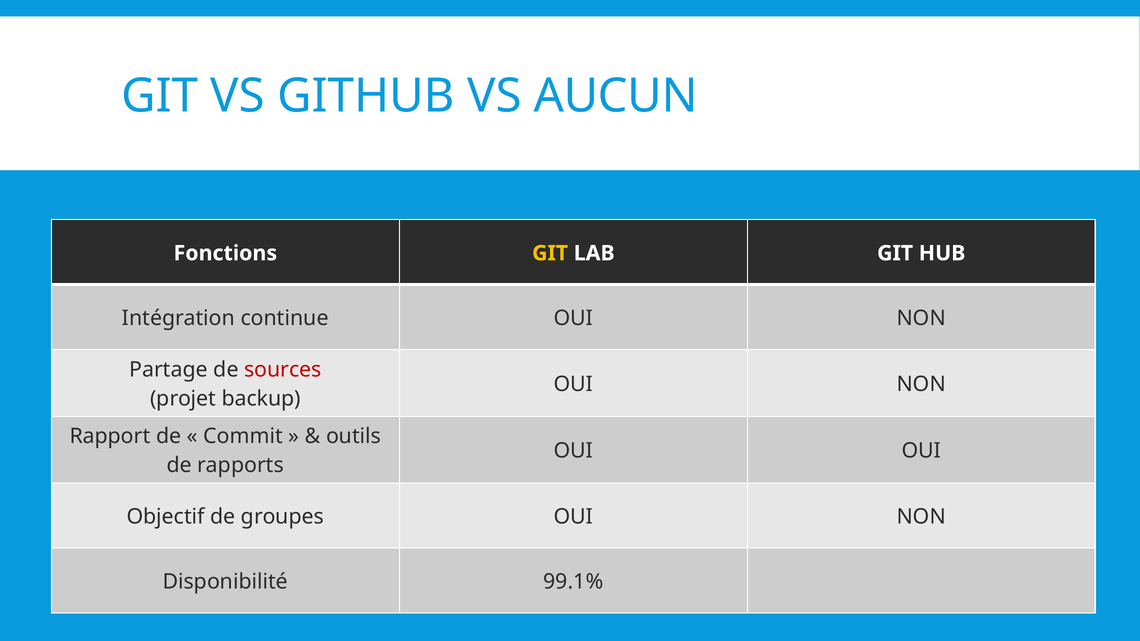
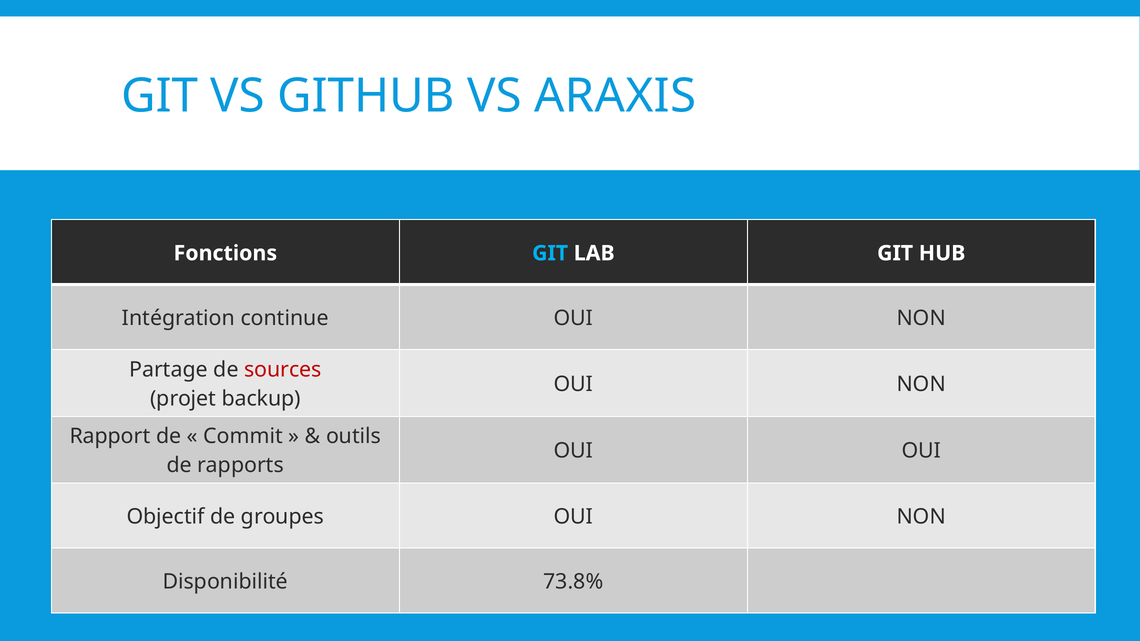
AUCUN: AUCUN -> ARAXIS
GIT at (550, 253) colour: yellow -> light blue
99.1%: 99.1% -> 73.8%
